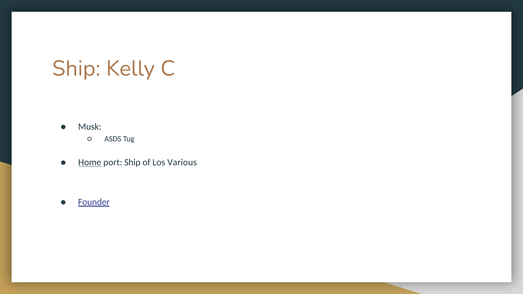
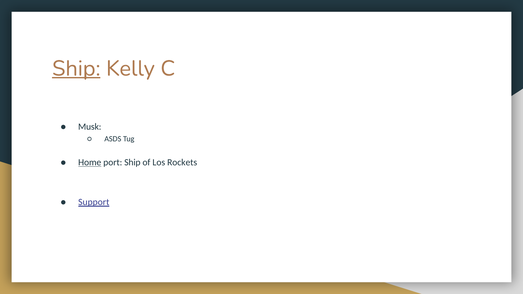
Ship at (76, 68) underline: none -> present
Various: Various -> Rockets
Founder: Founder -> Support
